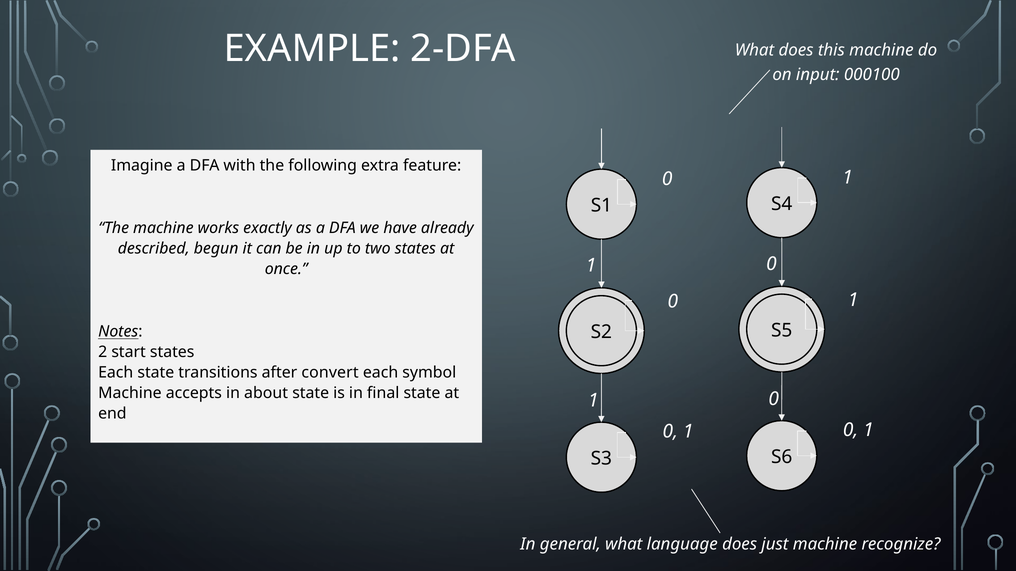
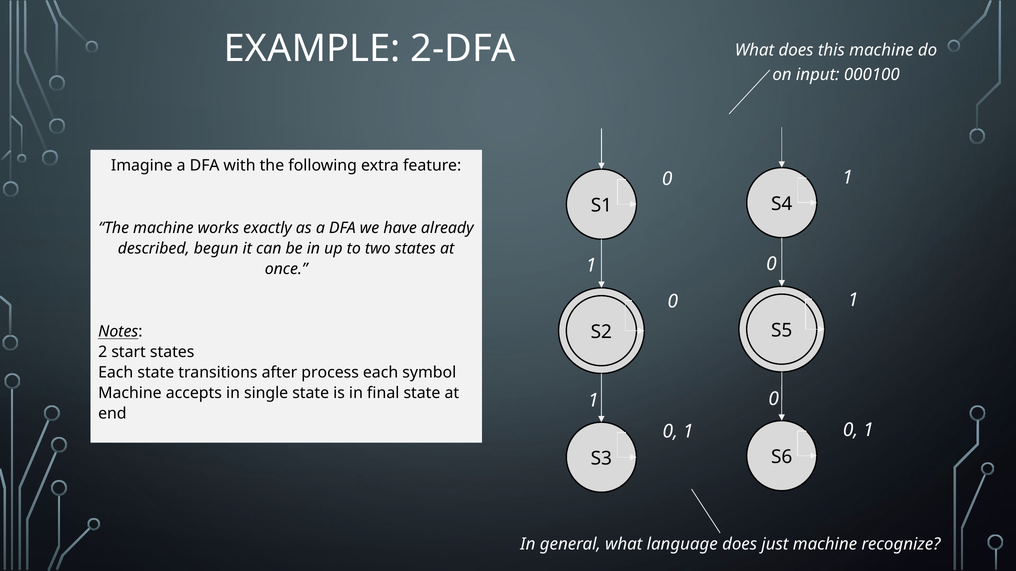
convert: convert -> process
about: about -> single
